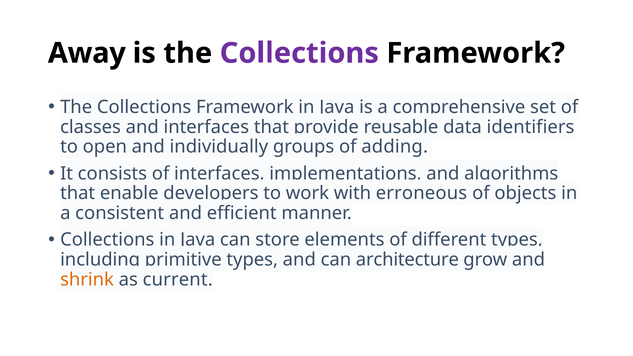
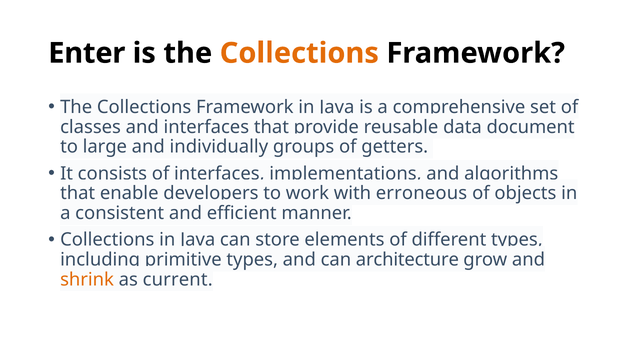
Away: Away -> Enter
Collections at (299, 53) colour: purple -> orange
identifiers: identifiers -> document
open: open -> large
adding: adding -> getters
